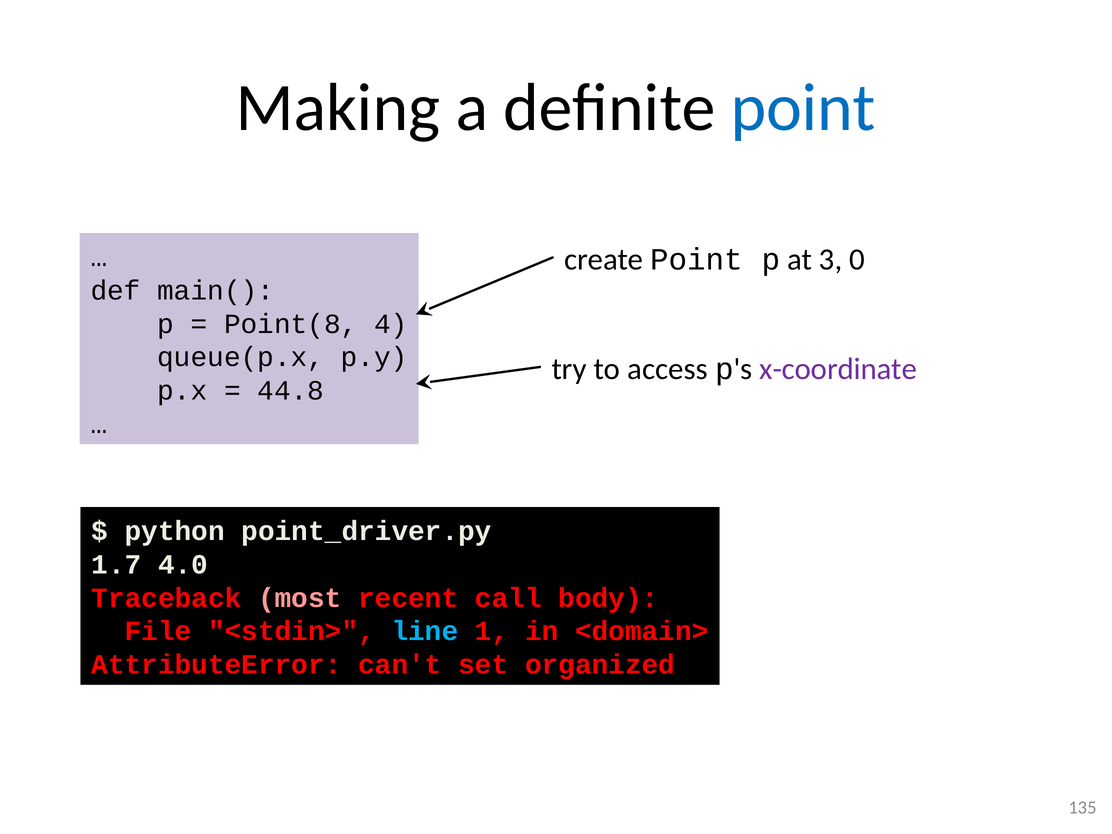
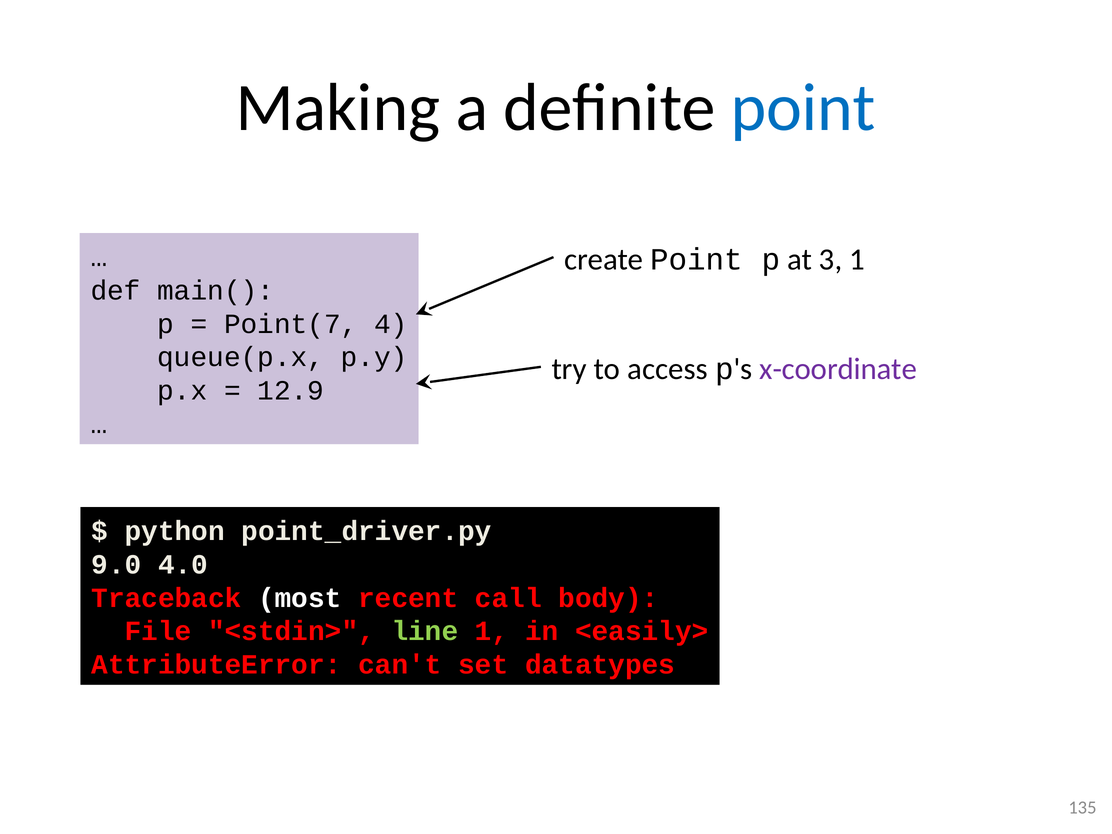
3 0: 0 -> 1
Point(8: Point(8 -> Point(7
44.8: 44.8 -> 12.9
1.7: 1.7 -> 9.0
most colour: pink -> white
line colour: light blue -> light green
<domain>: <domain> -> <easily>
organized: organized -> datatypes
